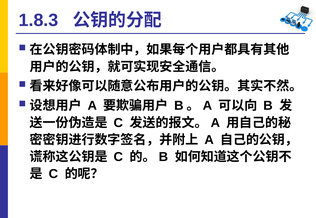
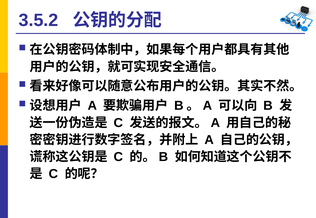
1.8.3: 1.8.3 -> 3.5.2
